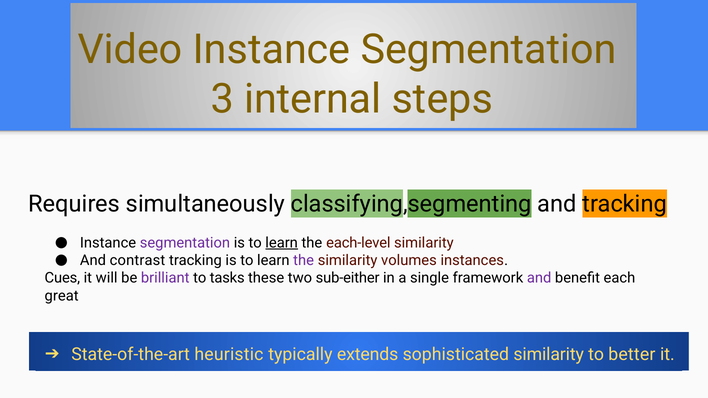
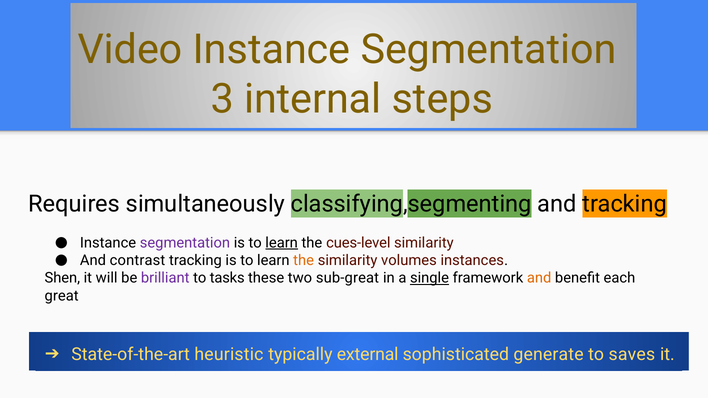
each-level: each-level -> cues-level
the at (304, 261) colour: purple -> orange
Cues: Cues -> Shen
sub-either: sub-either -> sub-great
single underline: none -> present
and at (539, 278) colour: purple -> orange
extends: extends -> external
sophisticated similarity: similarity -> generate
better: better -> saves
